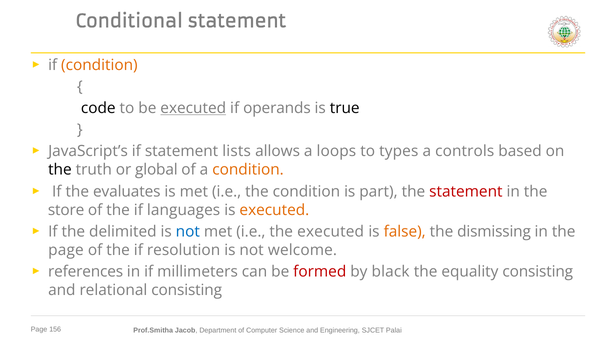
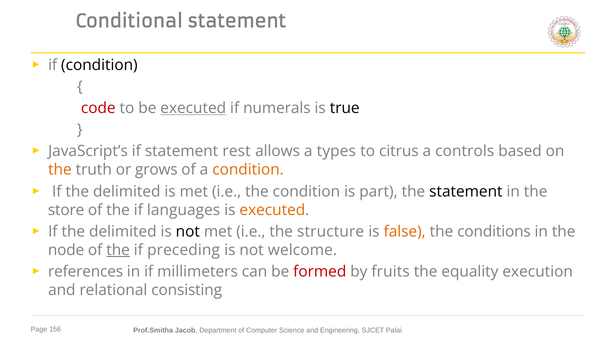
condition at (99, 65) colour: orange -> black
code colour: black -> red
operands: operands -> numerals
lists: lists -> rest
loops: loops -> types
types: types -> citrus
the at (60, 170) colour: black -> orange
global: global -> grows
evaluates at (127, 191): evaluates -> delimited
statement at (466, 191) colour: red -> black
not at (188, 231) colour: blue -> black
the executed: executed -> structure
dismissing: dismissing -> conditions
page at (66, 250): page -> node
the at (118, 250) underline: none -> present
resolution: resolution -> preceding
black: black -> fruits
equality consisting: consisting -> execution
